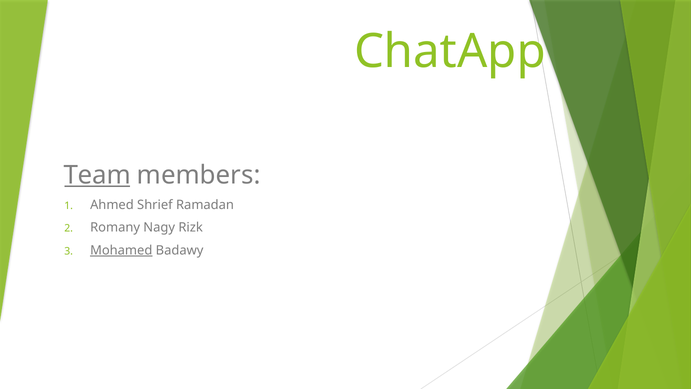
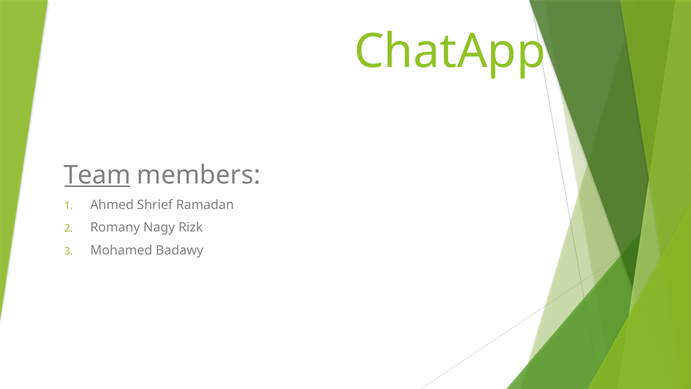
Mohamed underline: present -> none
